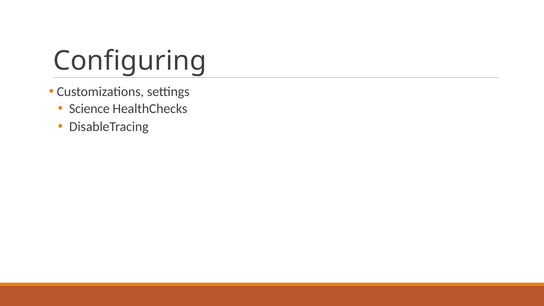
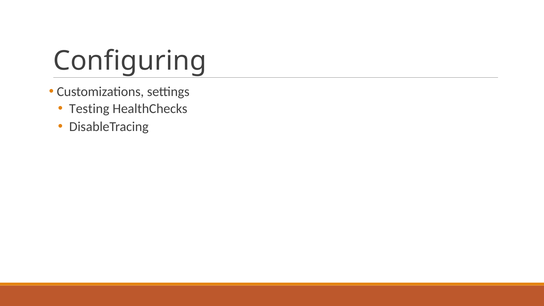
Science: Science -> Testing
